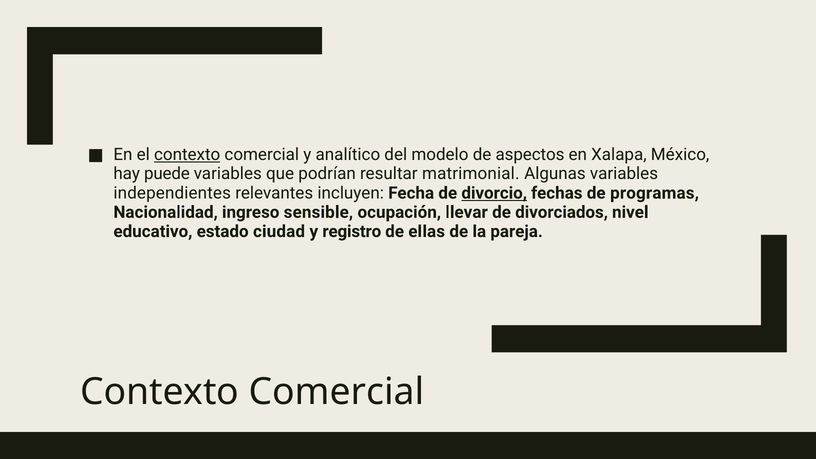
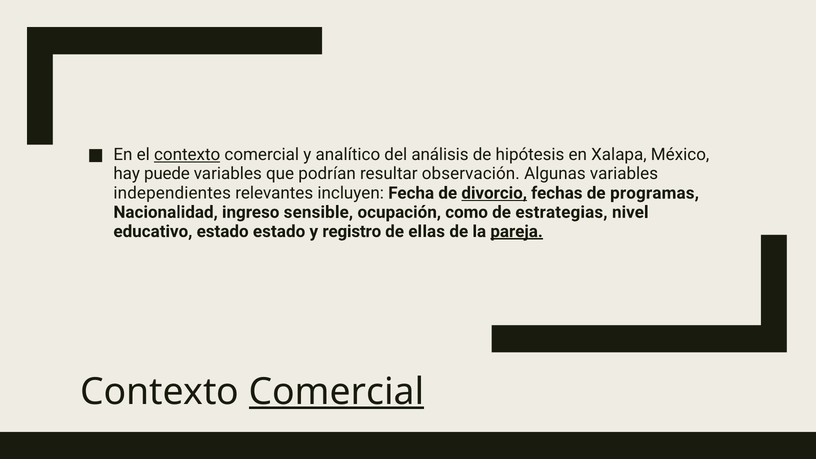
modelo: modelo -> análisis
aspectos: aspectos -> hipótesis
matrimonial: matrimonial -> observación
llevar: llevar -> como
divorciados: divorciados -> estrategias
estado ciudad: ciudad -> estado
pareja underline: none -> present
Comercial at (337, 392) underline: none -> present
